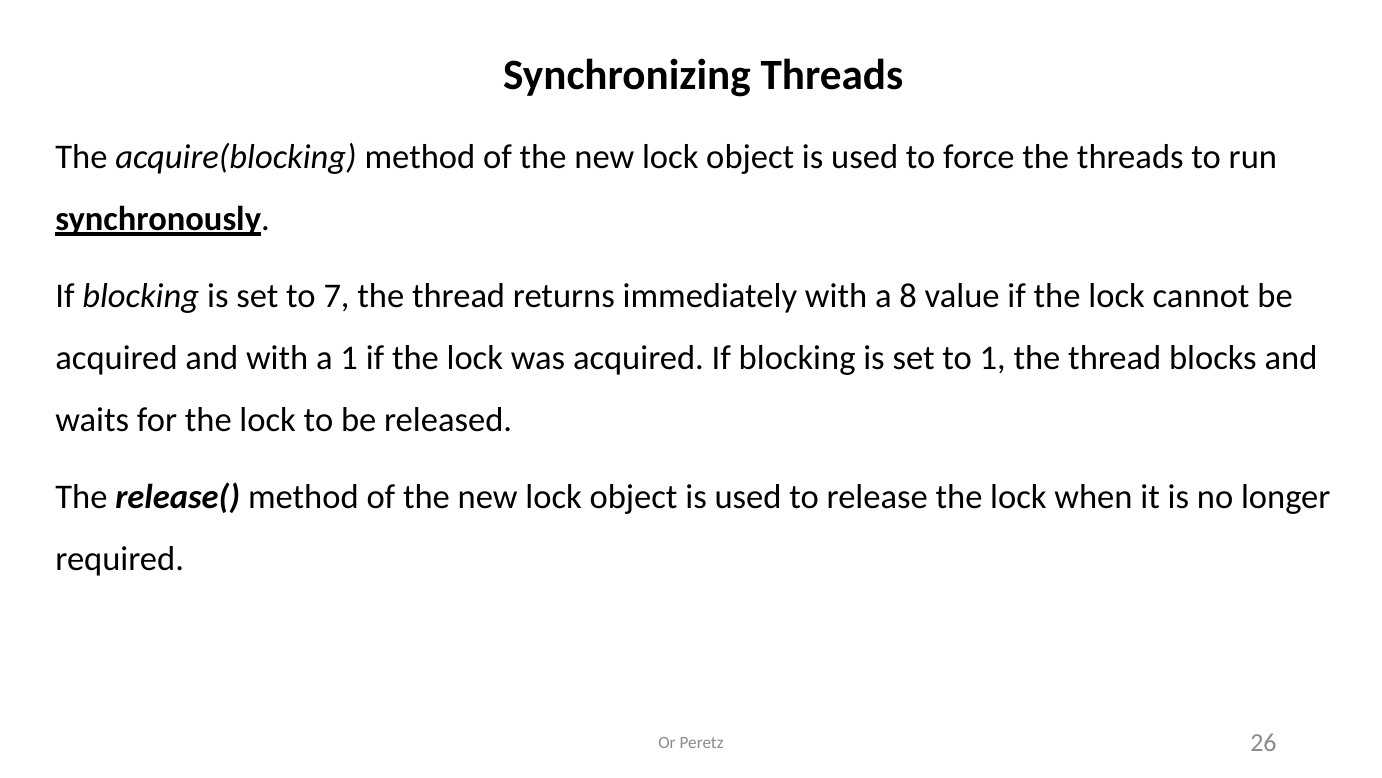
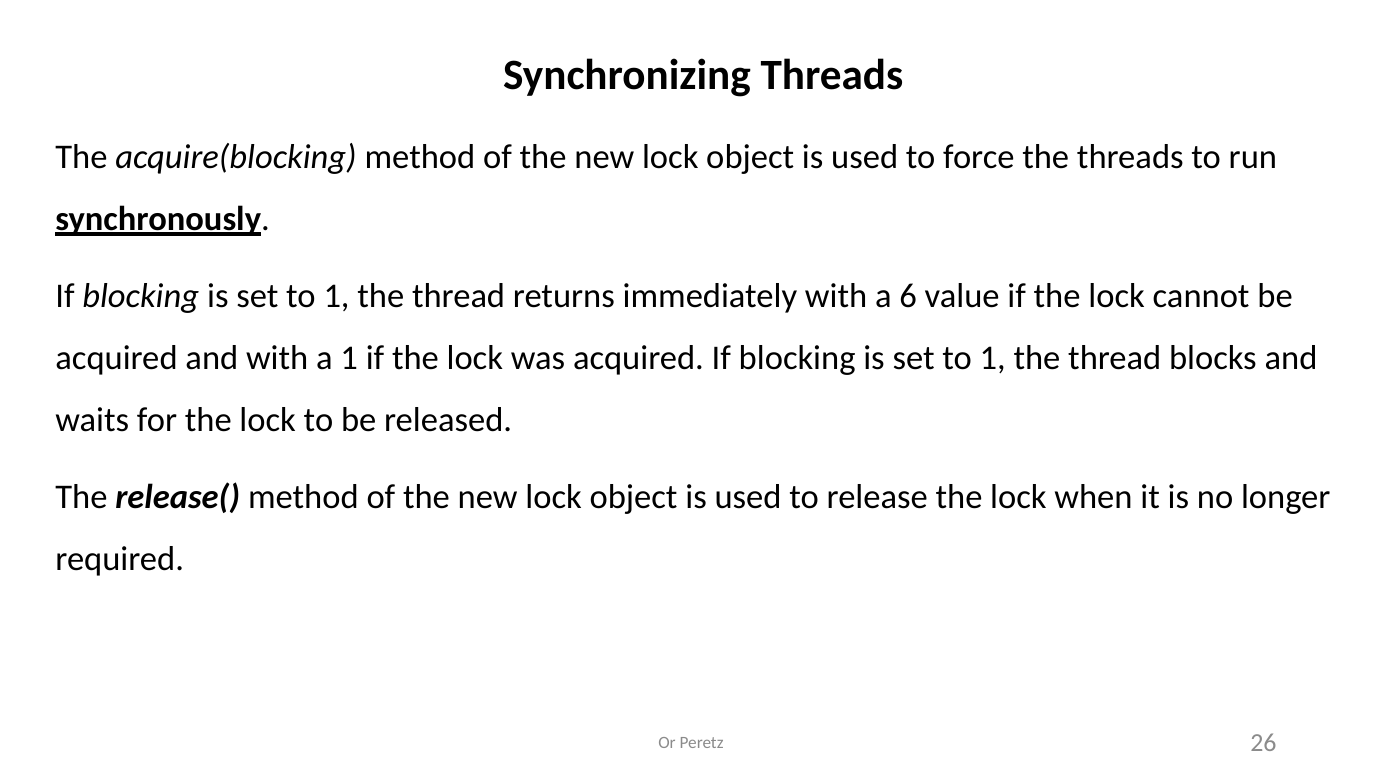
7 at (337, 295): 7 -> 1
8: 8 -> 6
